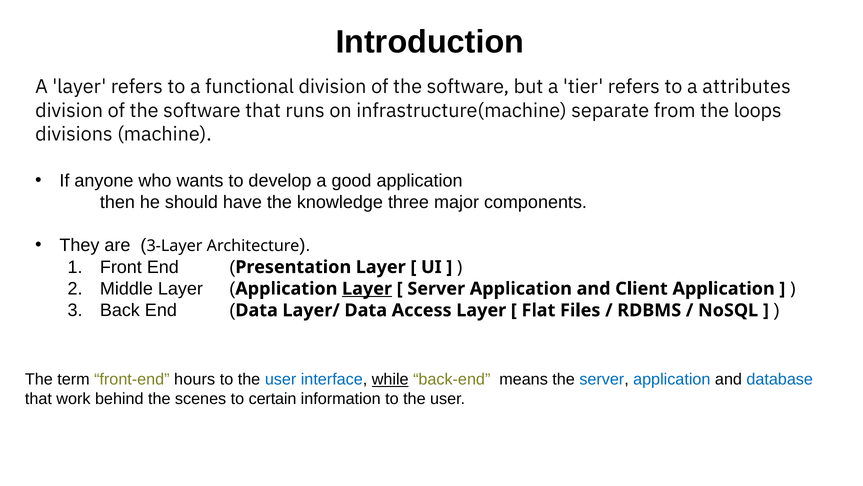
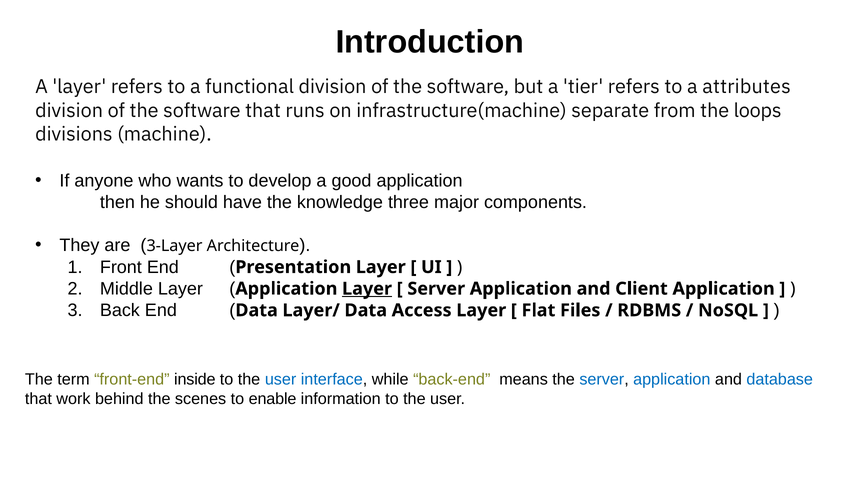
hours: hours -> inside
while underline: present -> none
certain: certain -> enable
